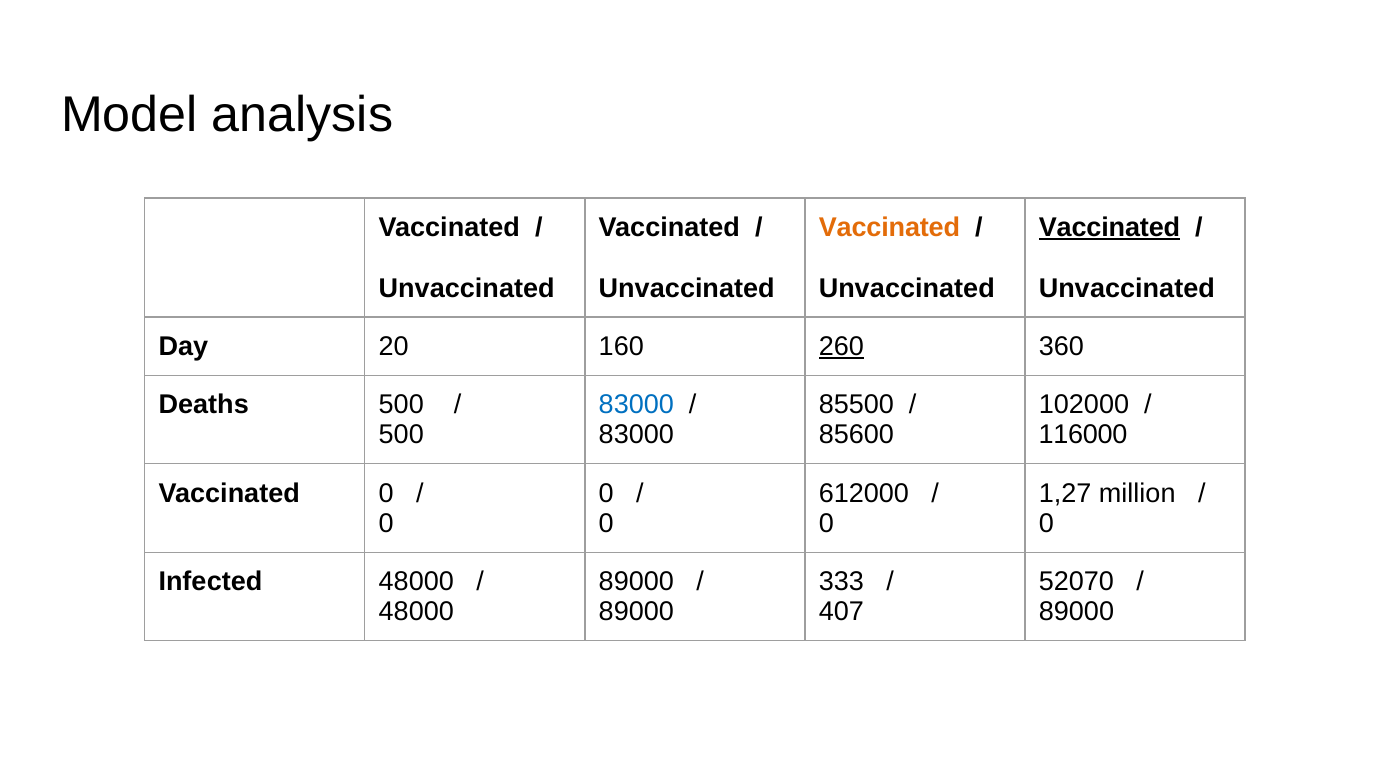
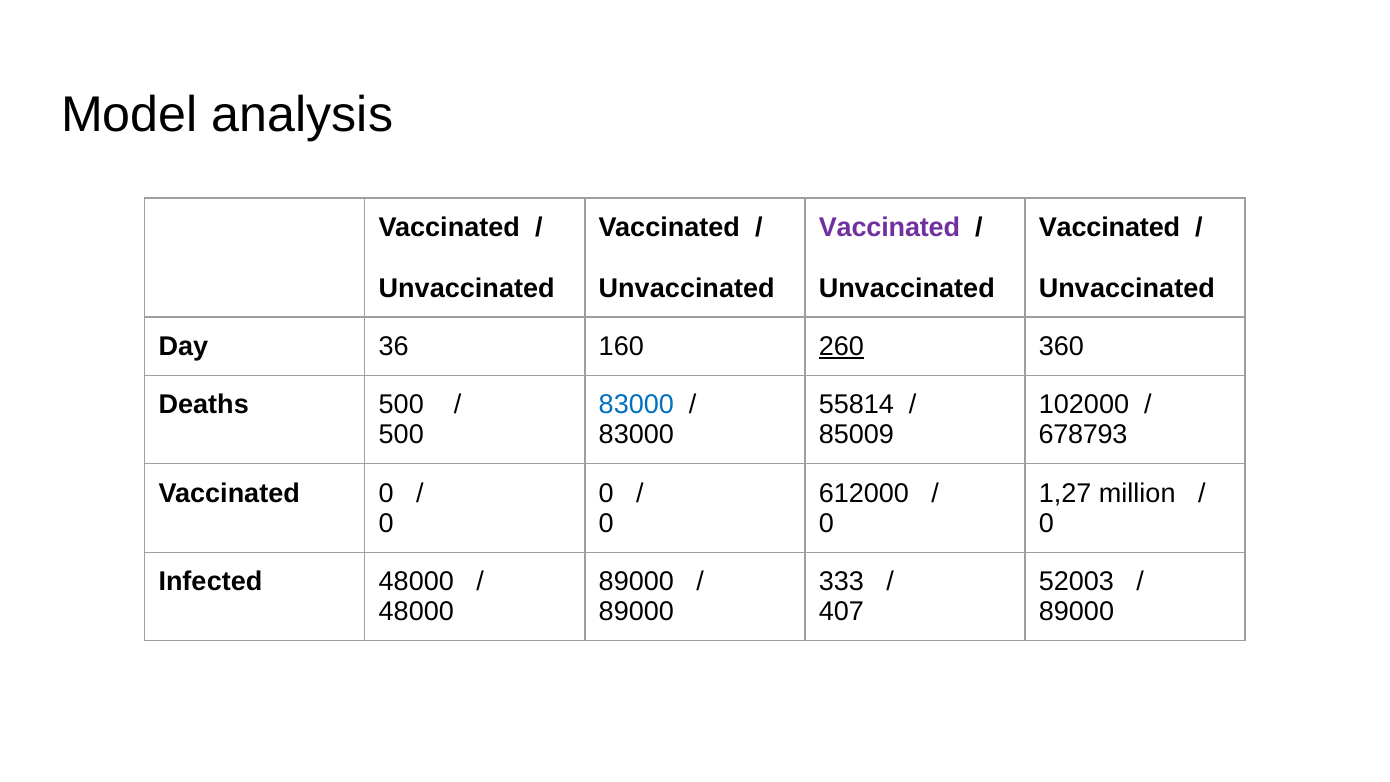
Vaccinated at (889, 228) colour: orange -> purple
Vaccinated at (1110, 228) underline: present -> none
20: 20 -> 36
85500: 85500 -> 55814
85600: 85600 -> 85009
116000: 116000 -> 678793
52070: 52070 -> 52003
